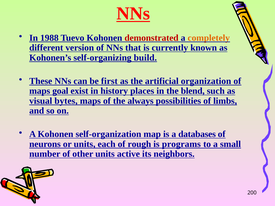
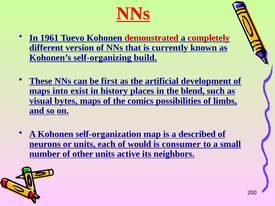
1988: 1988 -> 1961
completely colour: orange -> red
organization: organization -> development
goal: goal -> into
always: always -> comics
databases: databases -> described
rough: rough -> would
programs: programs -> consumer
